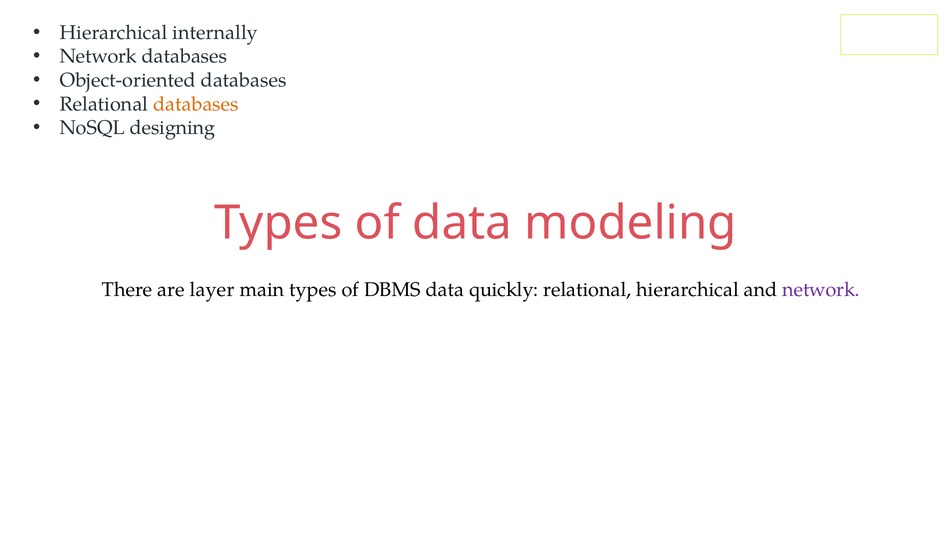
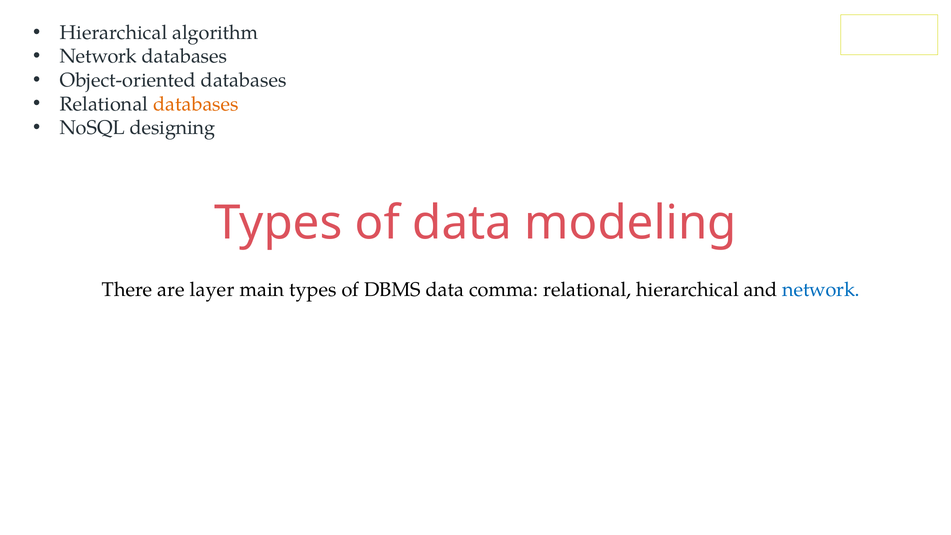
internally: internally -> algorithm
quickly: quickly -> comma
network at (821, 290) colour: purple -> blue
